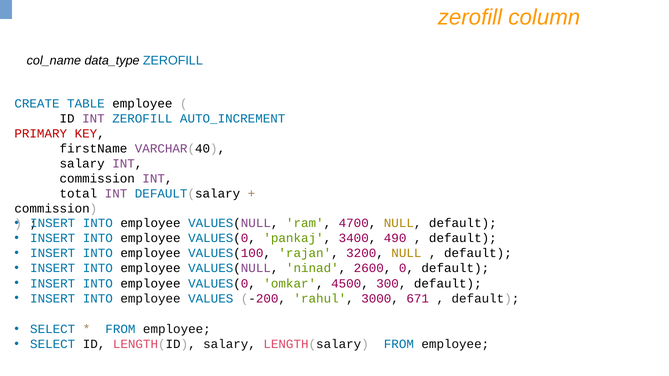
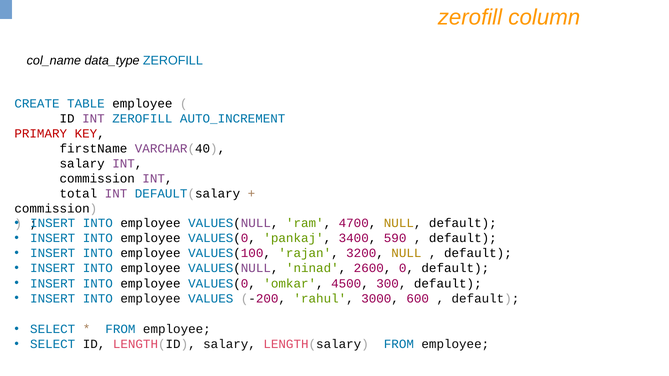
490: 490 -> 590
671: 671 -> 600
